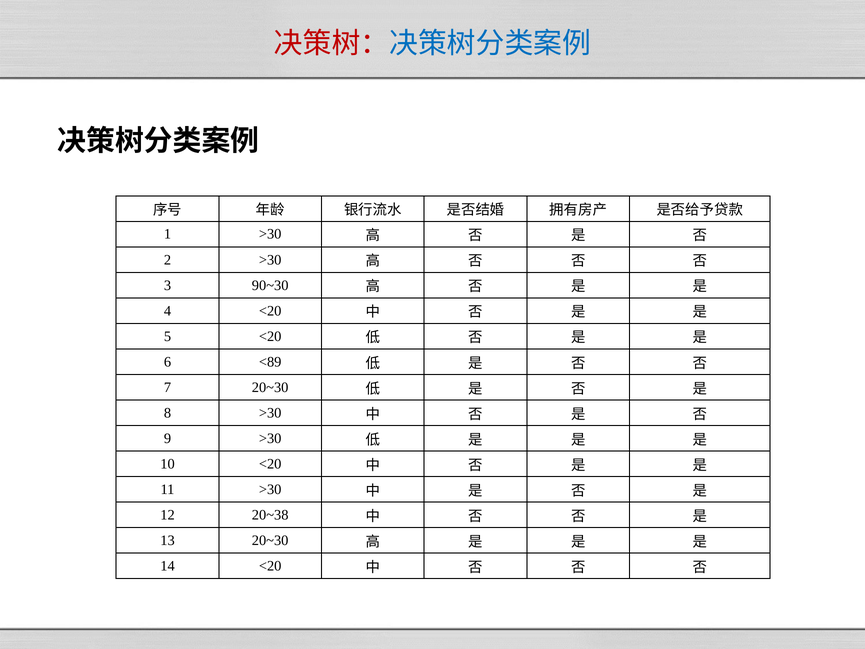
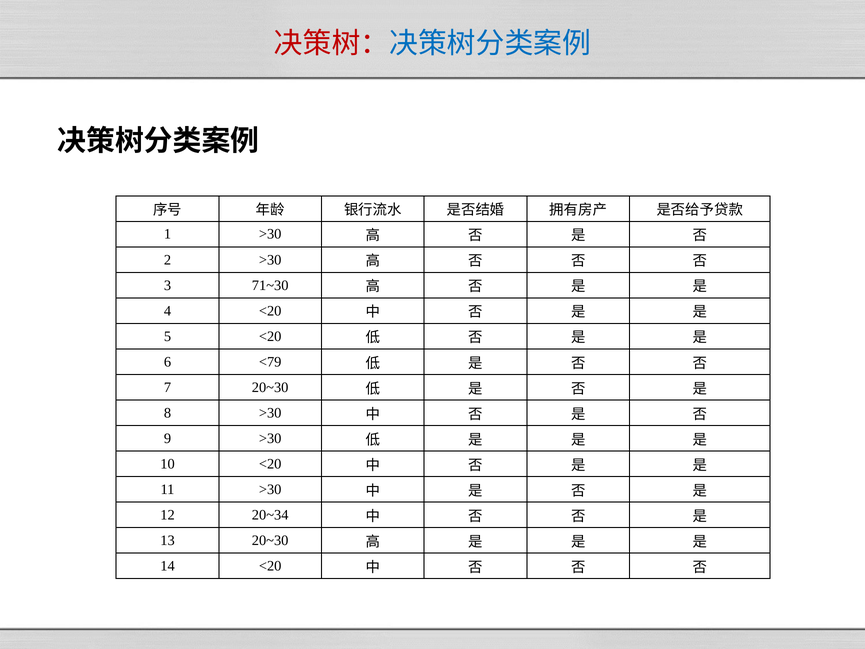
90~30: 90~30 -> 71~30
<89: <89 -> <79
20~38: 20~38 -> 20~34
